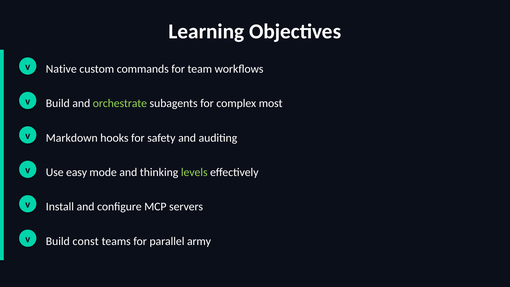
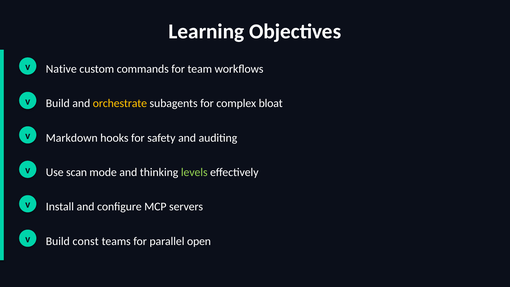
orchestrate colour: light green -> yellow
most: most -> bloat
easy: easy -> scan
army: army -> open
